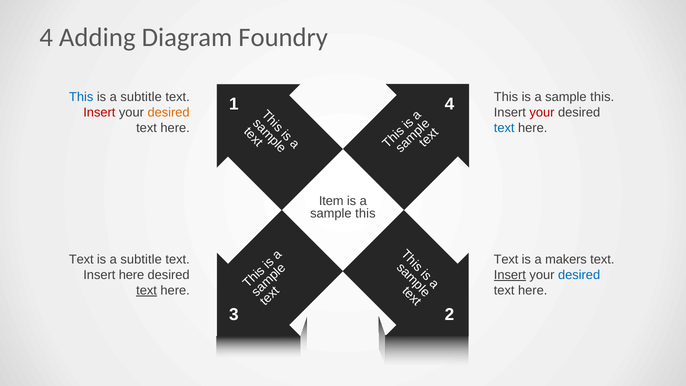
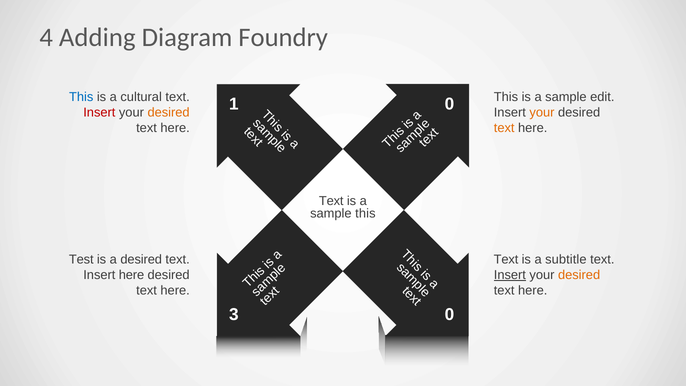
subtitle at (141, 97): subtitle -> cultural
this at (602, 97): this -> edit
1 4: 4 -> 0
your at (542, 112) colour: red -> orange
text at (504, 128) colour: blue -> orange
Item at (331, 201): Item -> Text
Text at (81, 260): Text -> Test
subtitle at (141, 260): subtitle -> desired
makers: makers -> subtitle
desired at (579, 275) colour: blue -> orange
text at (147, 290) underline: present -> none
3 2: 2 -> 0
